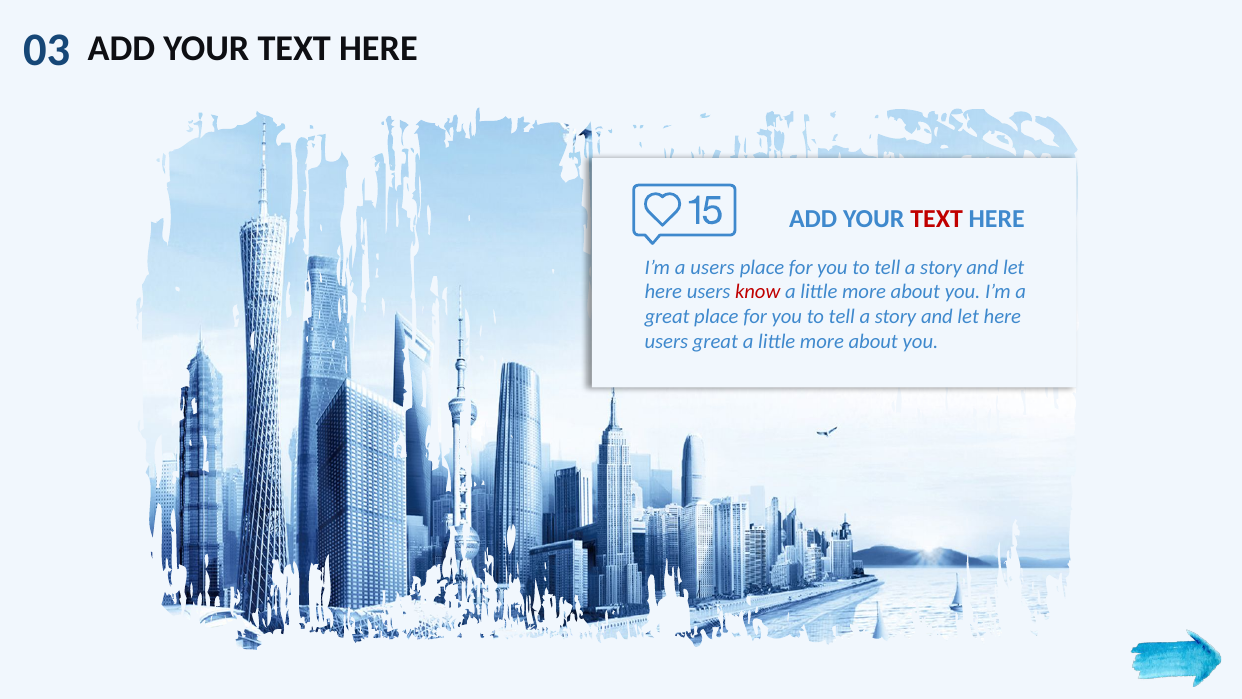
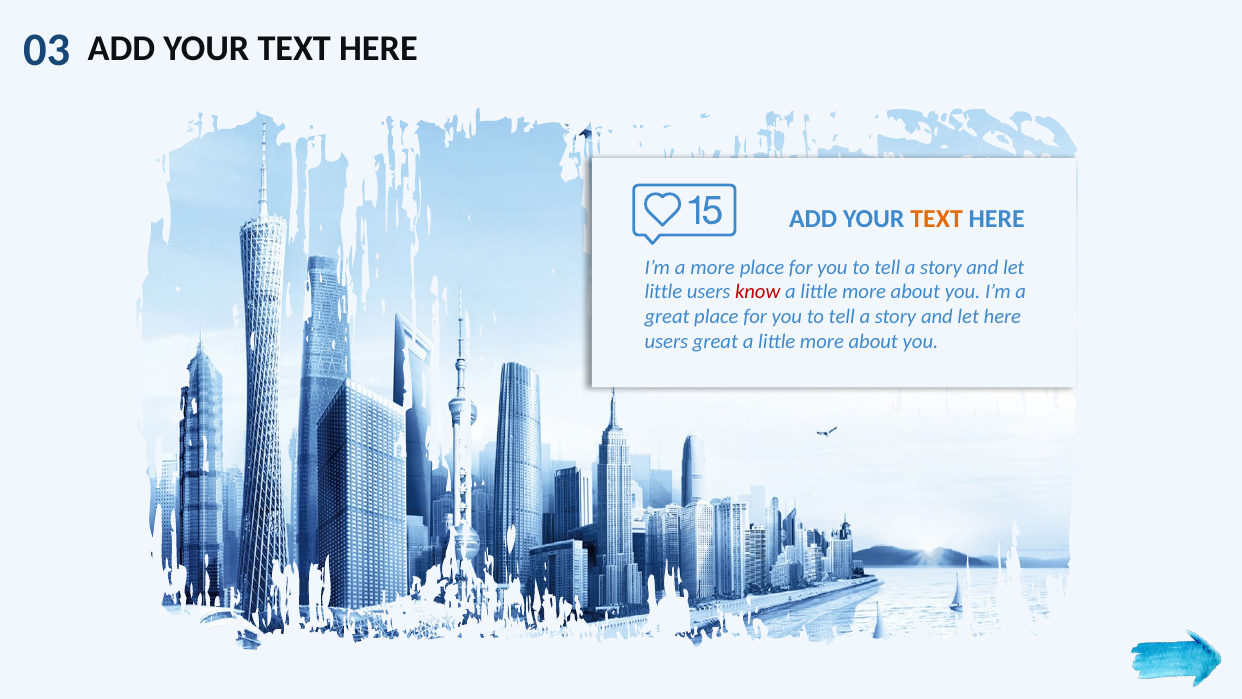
TEXT at (937, 219) colour: red -> orange
a users: users -> more
here at (663, 292): here -> little
